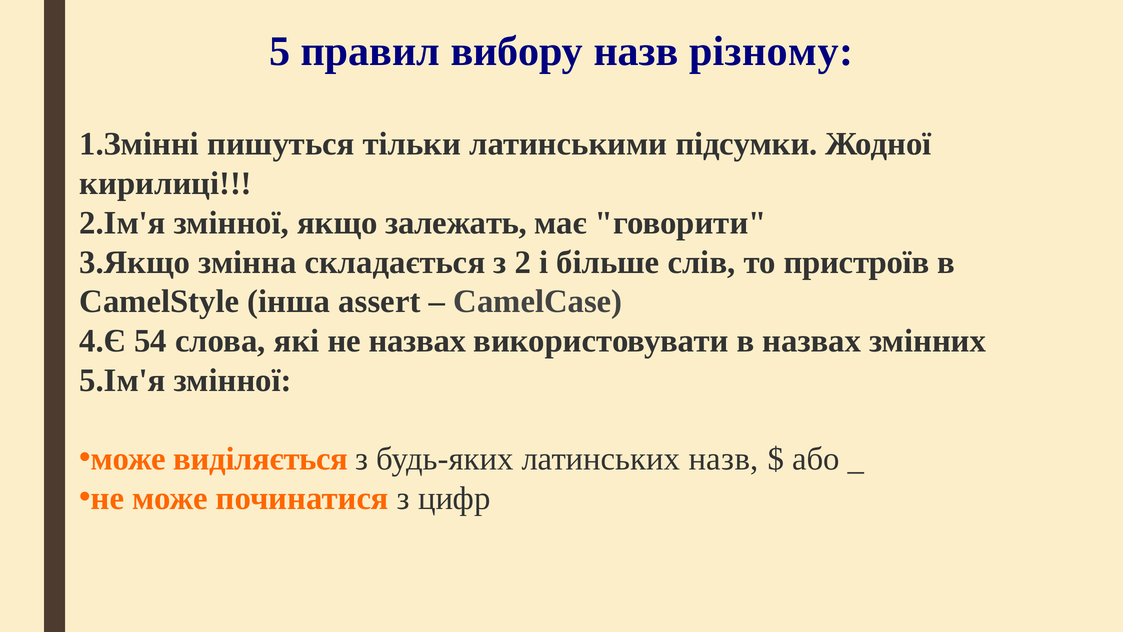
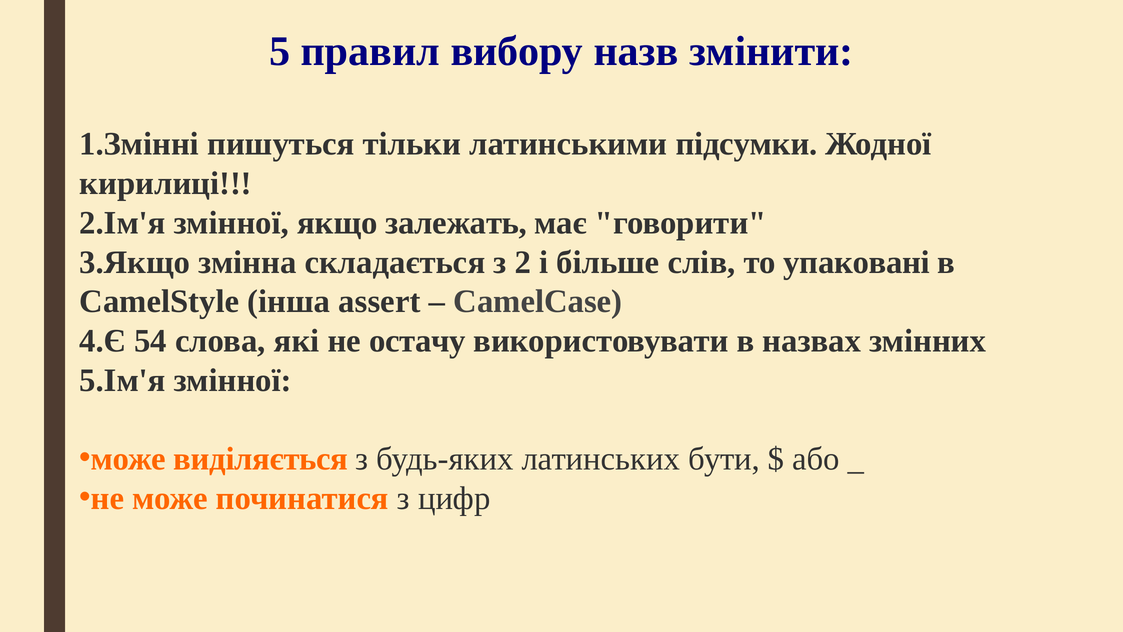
різному: різному -> змінити
пристроїв: пристроїв -> упаковані
не назвах: назвах -> остачу
латинських назв: назв -> бути
